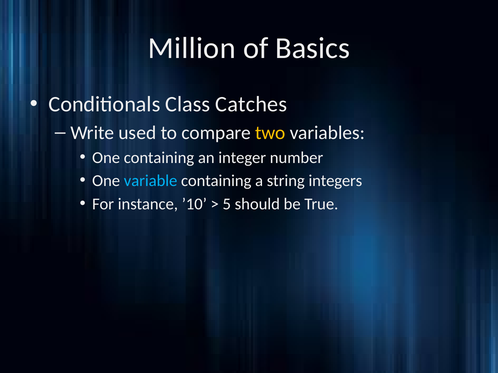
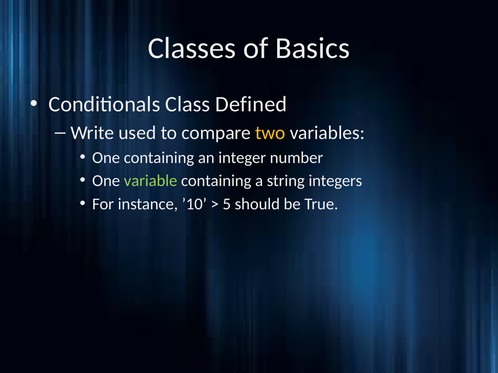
Million: Million -> Classes
Catches: Catches -> Defined
variable colour: light blue -> light green
